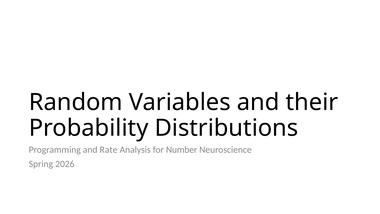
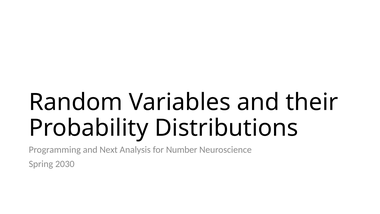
Rate: Rate -> Next
2026: 2026 -> 2030
